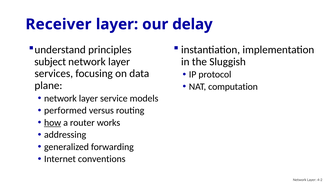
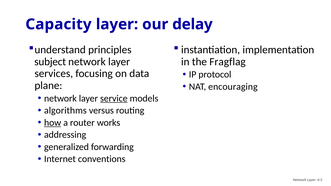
Receiver: Receiver -> Capacity
Sluggish: Sluggish -> Fragflag
computation: computation -> encouraging
service underline: none -> present
performed: performed -> algorithms
